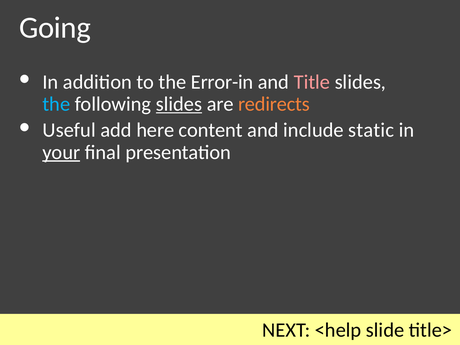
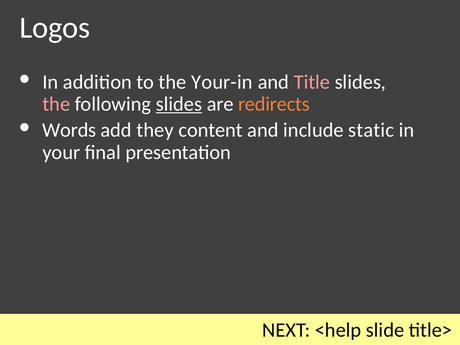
Going: Going -> Logos
Error-in: Error-in -> Your-in
the at (56, 104) colour: light blue -> pink
Useful: Useful -> Words
here: here -> they
your underline: present -> none
